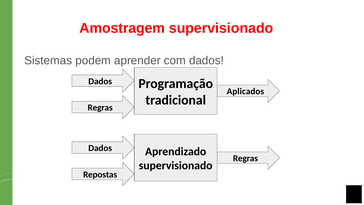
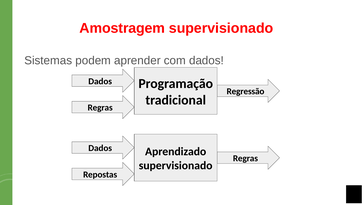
Aplicados: Aplicados -> Regressão
